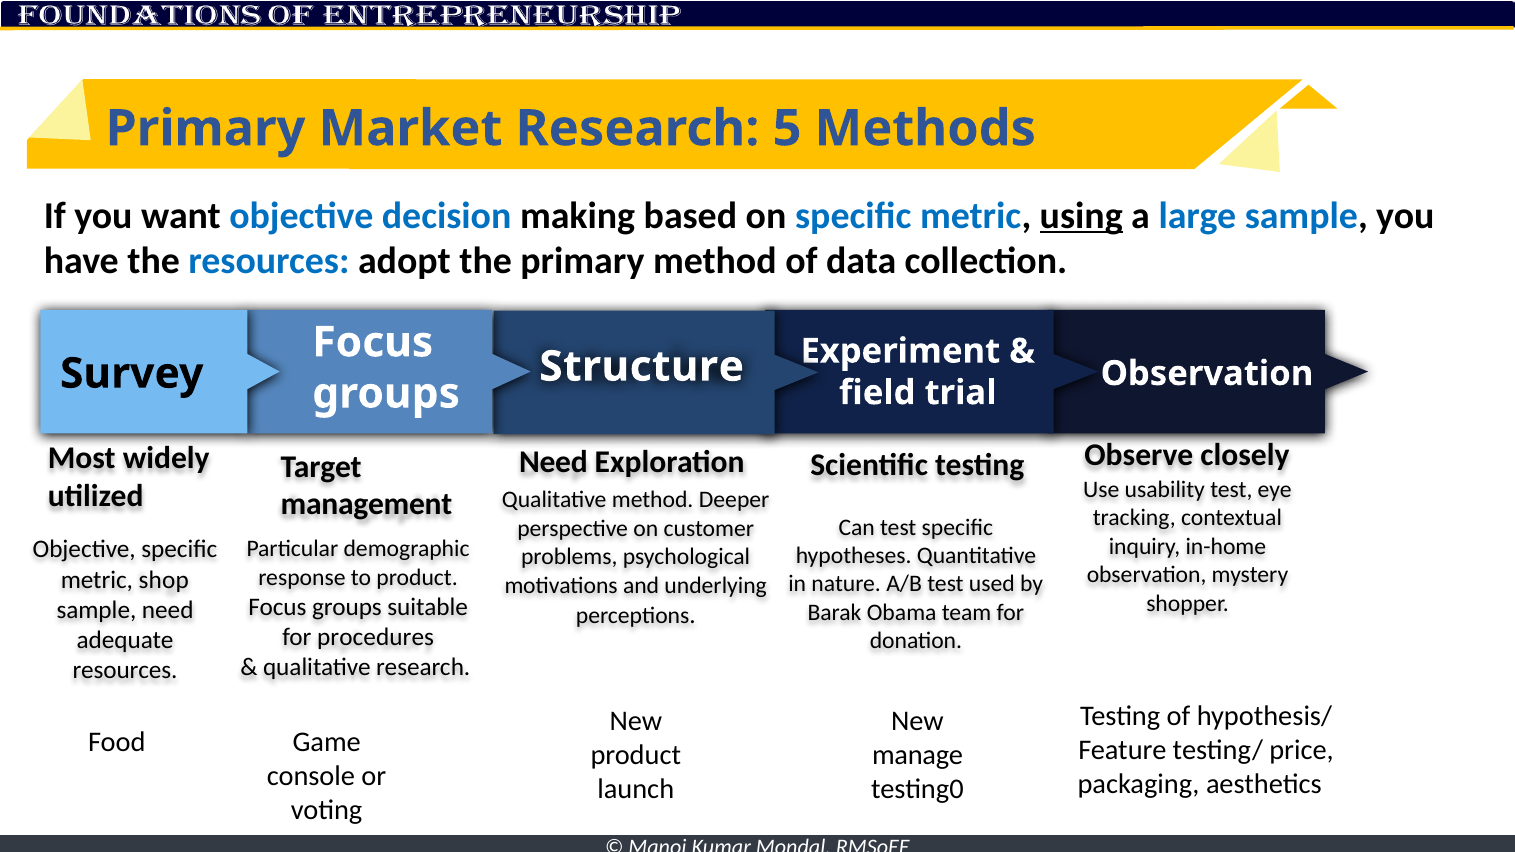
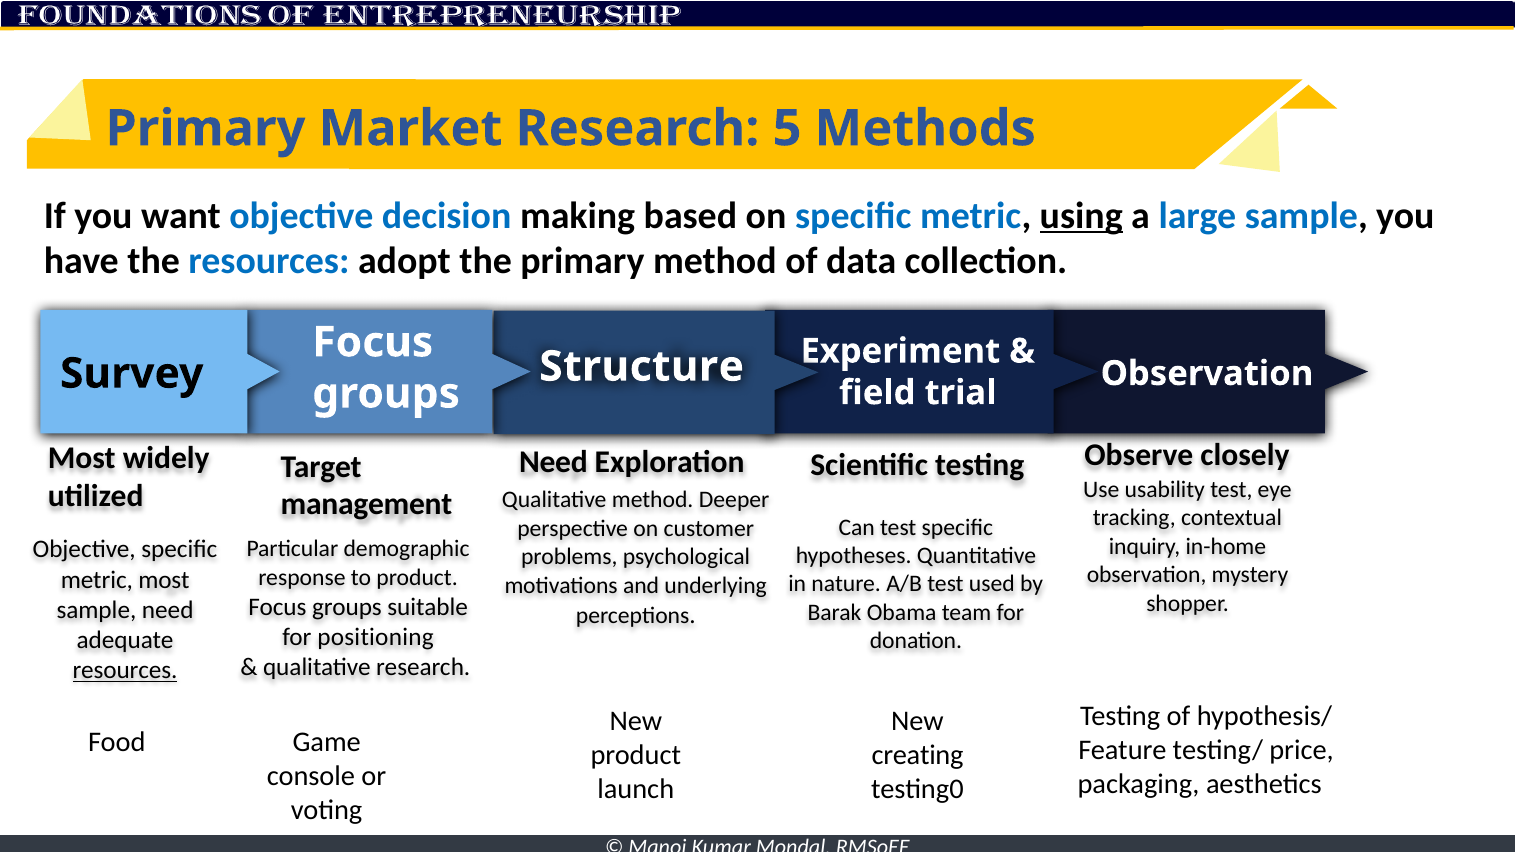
metric shop: shop -> most
procedures: procedures -> positioning
resources at (125, 671) underline: none -> present
manage: manage -> creating
